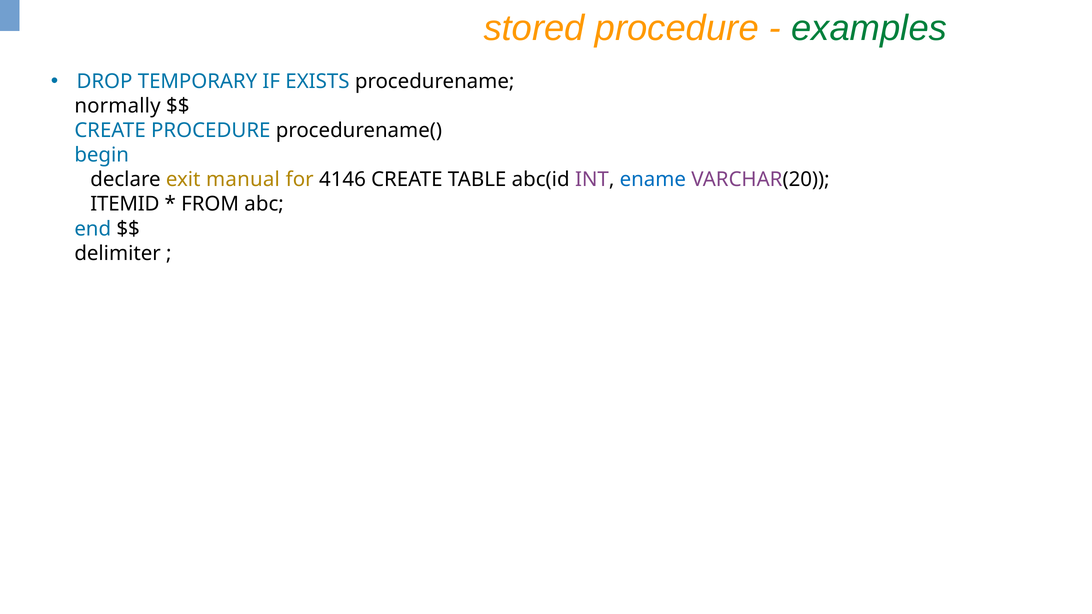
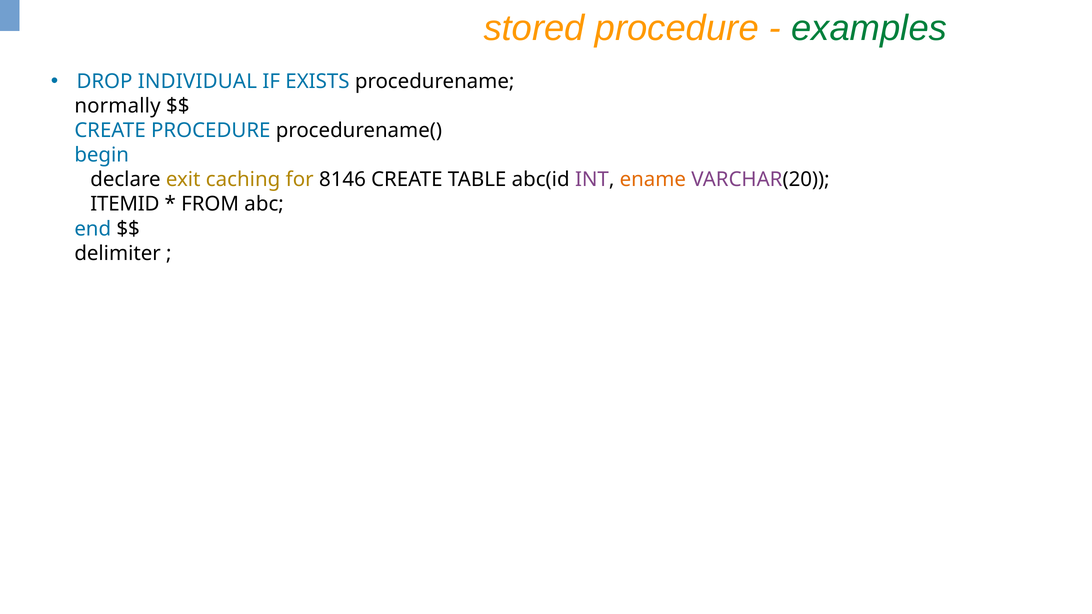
TEMPORARY: TEMPORARY -> INDIVIDUAL
manual: manual -> caching
4146: 4146 -> 8146
ename colour: blue -> orange
